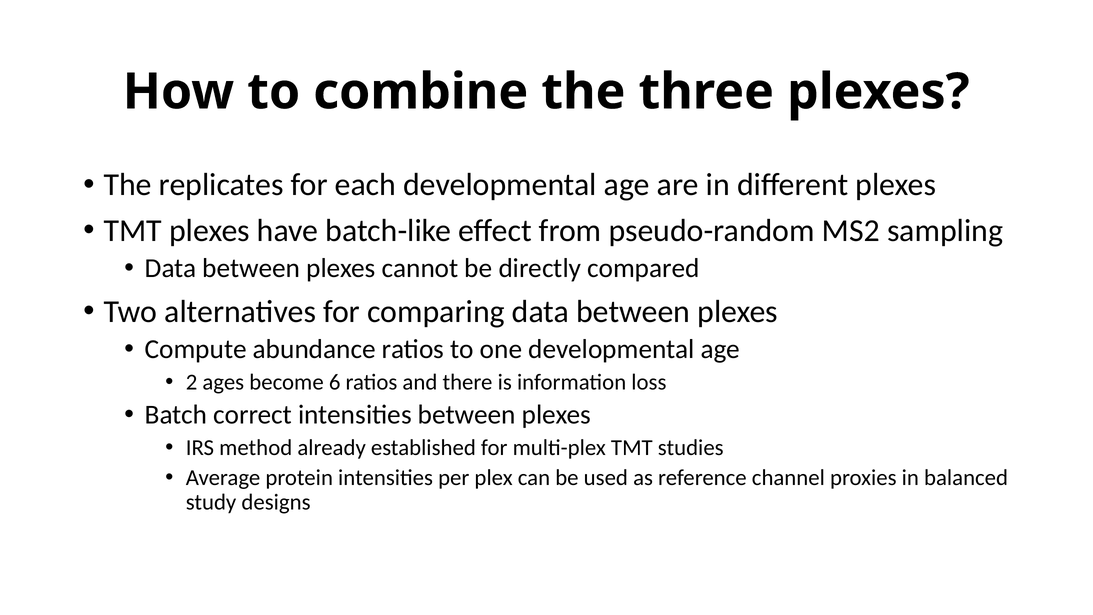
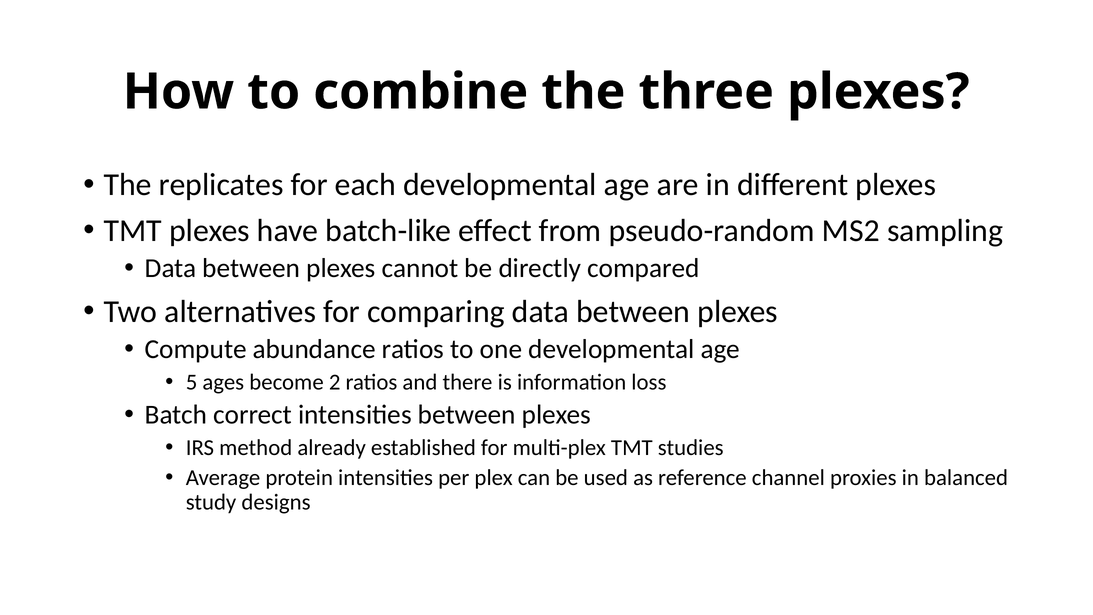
2: 2 -> 5
6: 6 -> 2
